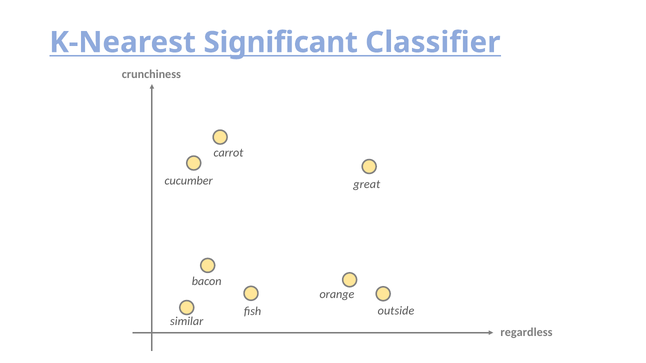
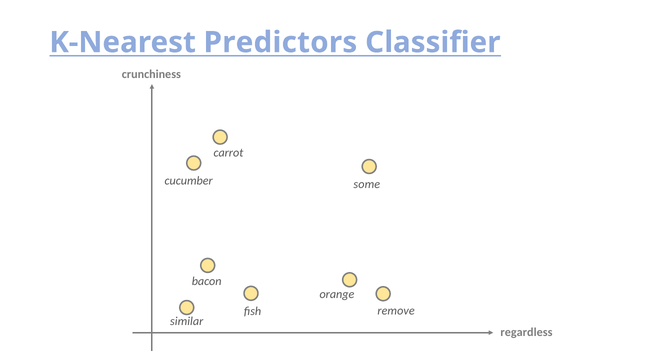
Significant: Significant -> Predictors
great: great -> some
outside: outside -> remove
